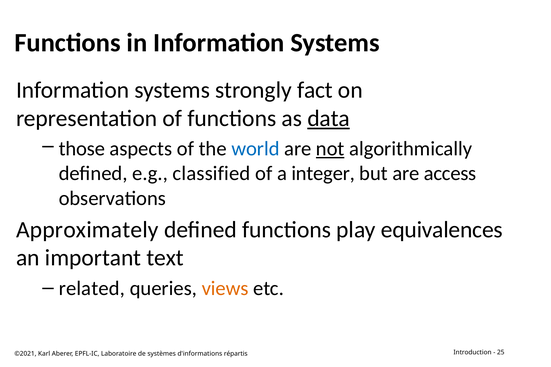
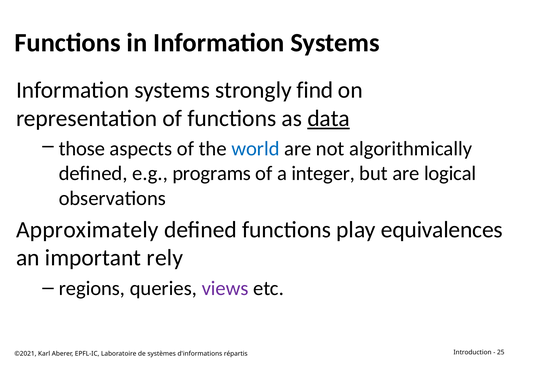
fact: fact -> find
not underline: present -> none
classified: classified -> programs
access: access -> logical
text: text -> rely
related: related -> regions
views colour: orange -> purple
